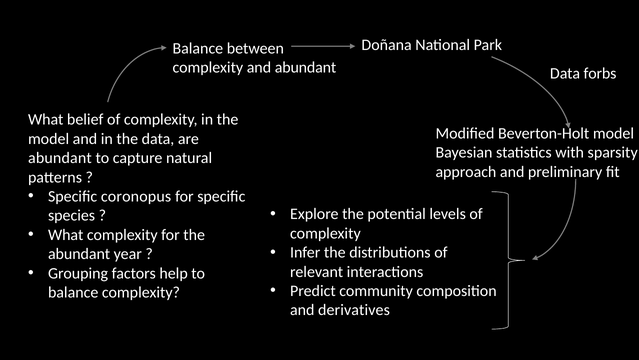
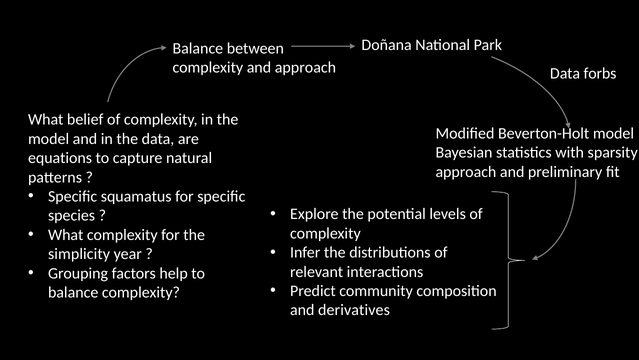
and abundant: abundant -> approach
abundant at (60, 158): abundant -> equations
coronopus: coronopus -> squamatus
abundant at (79, 254): abundant -> simplicity
